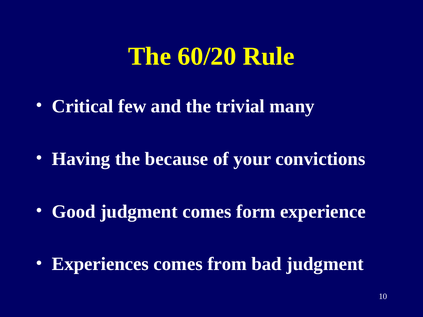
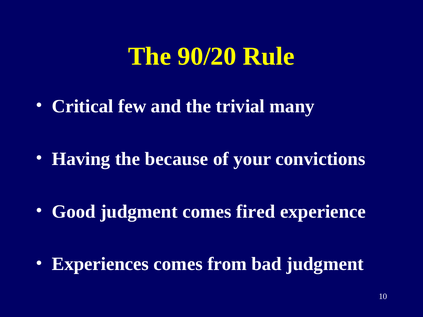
60/20: 60/20 -> 90/20
form: form -> fired
